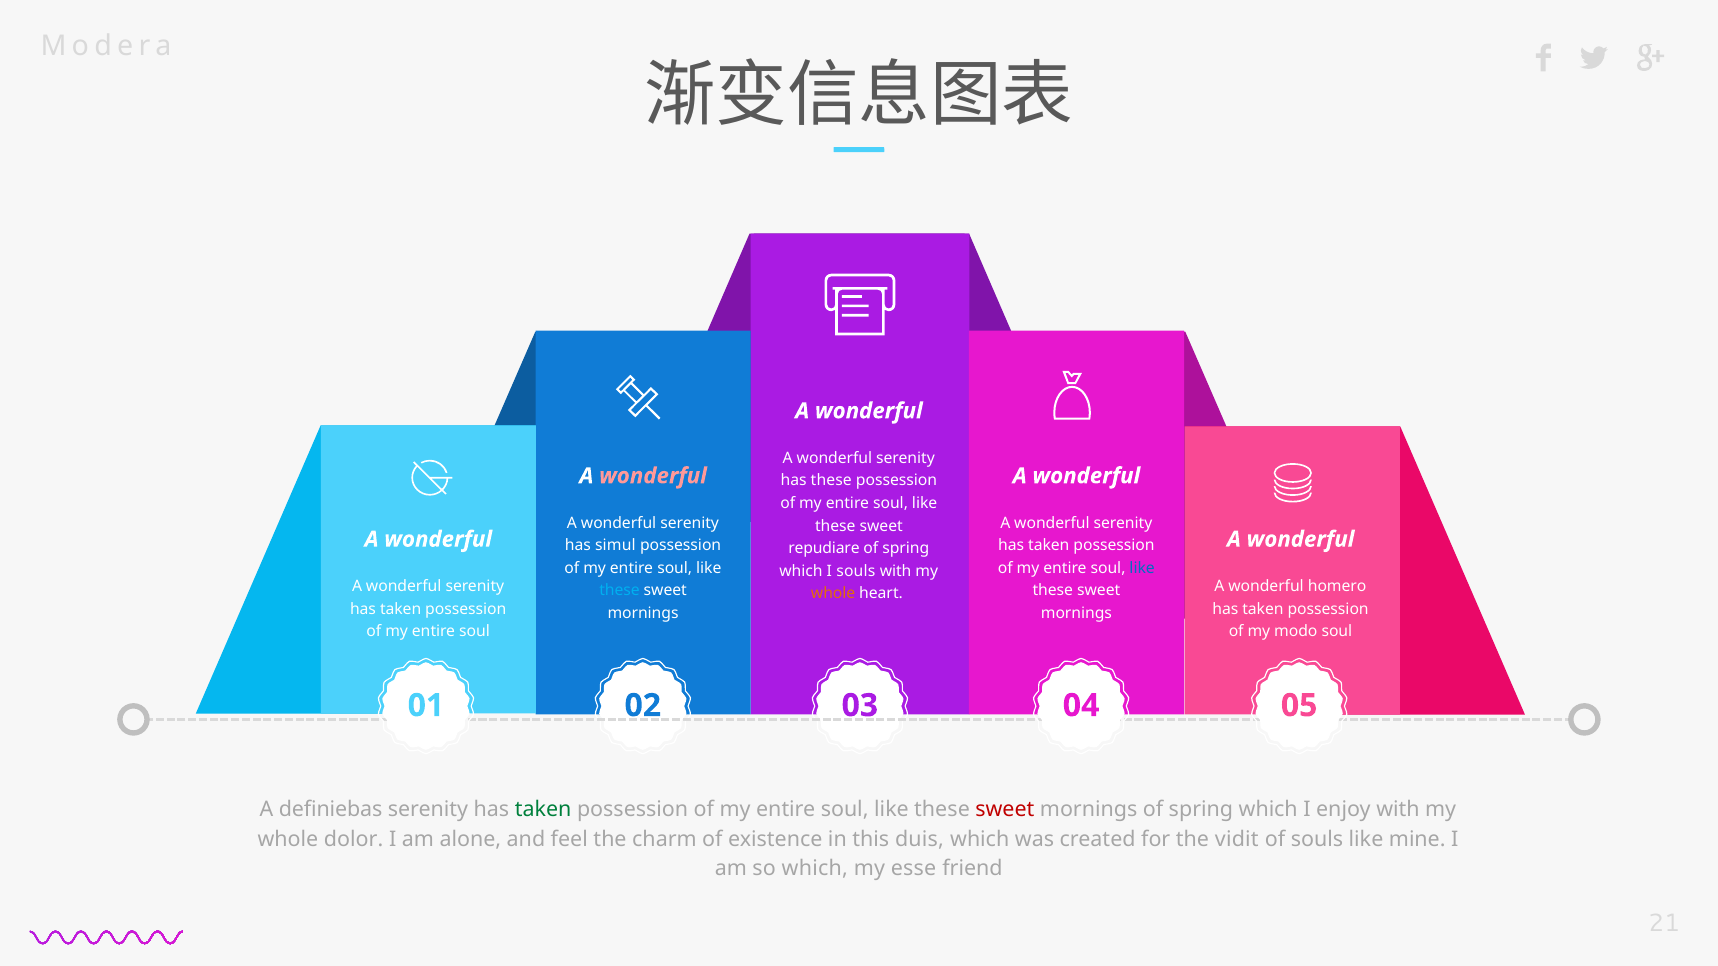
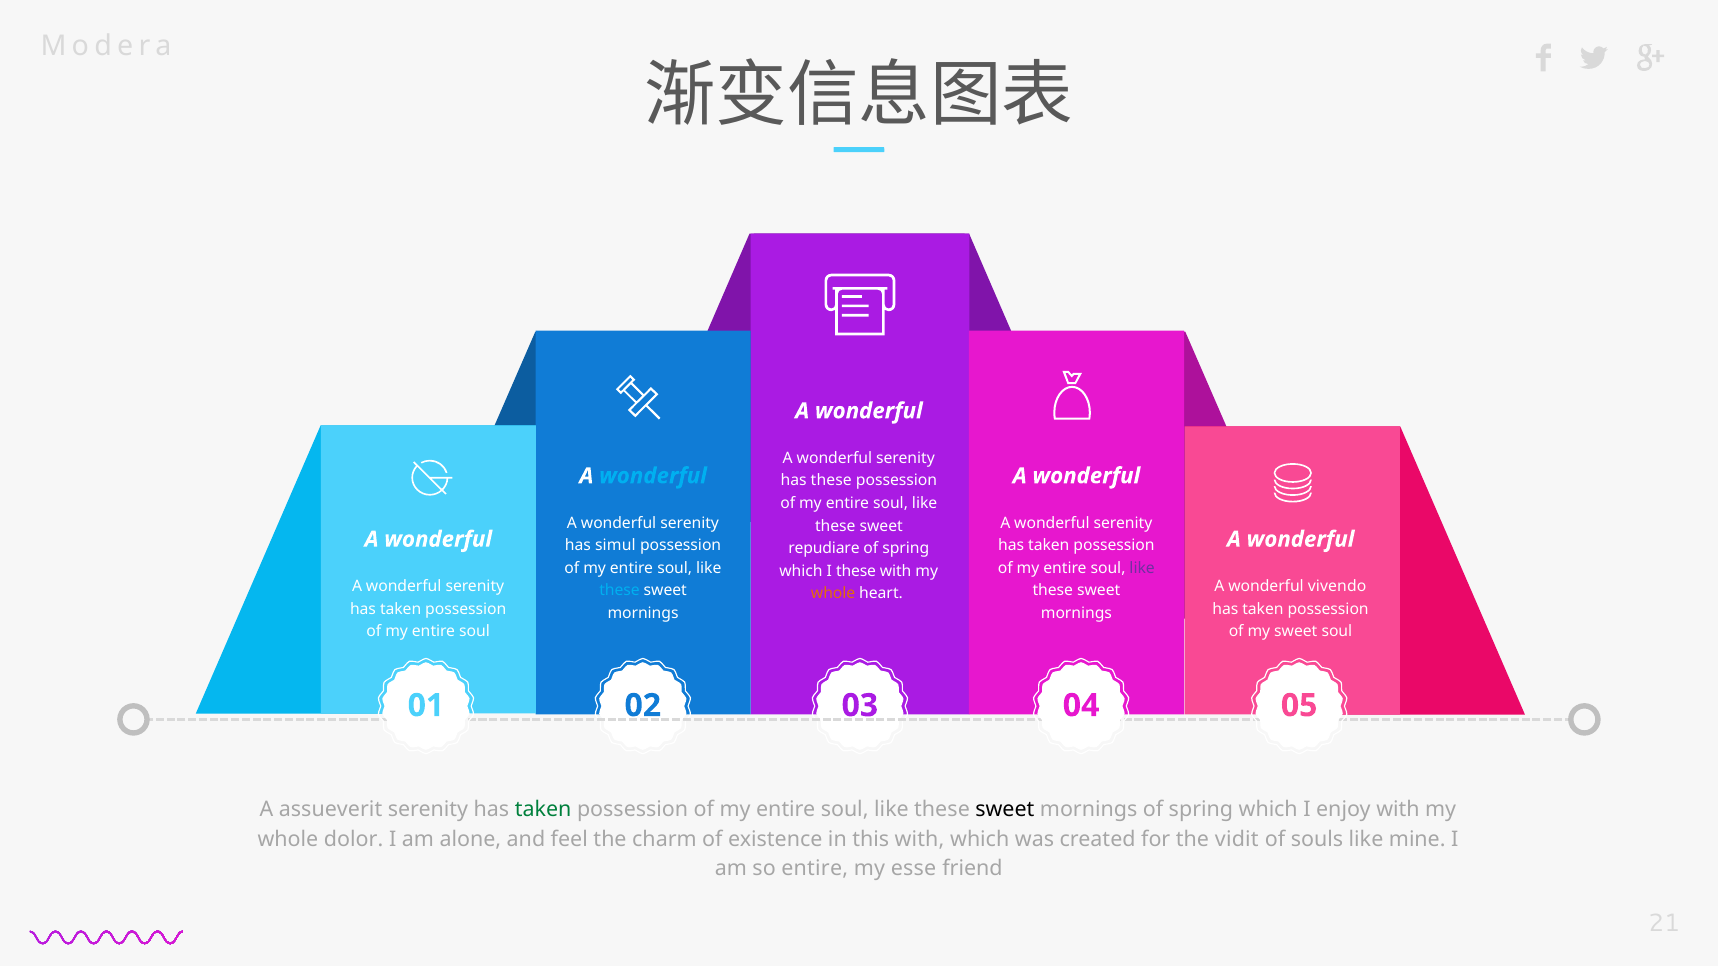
wonderful at (653, 476) colour: pink -> light blue
like at (1142, 568) colour: blue -> purple
I souls: souls -> these
homero: homero -> vivendo
my modo: modo -> sweet
definiebas: definiebas -> assueverit
sweet at (1005, 810) colour: red -> black
this duis: duis -> with
so which: which -> entire
